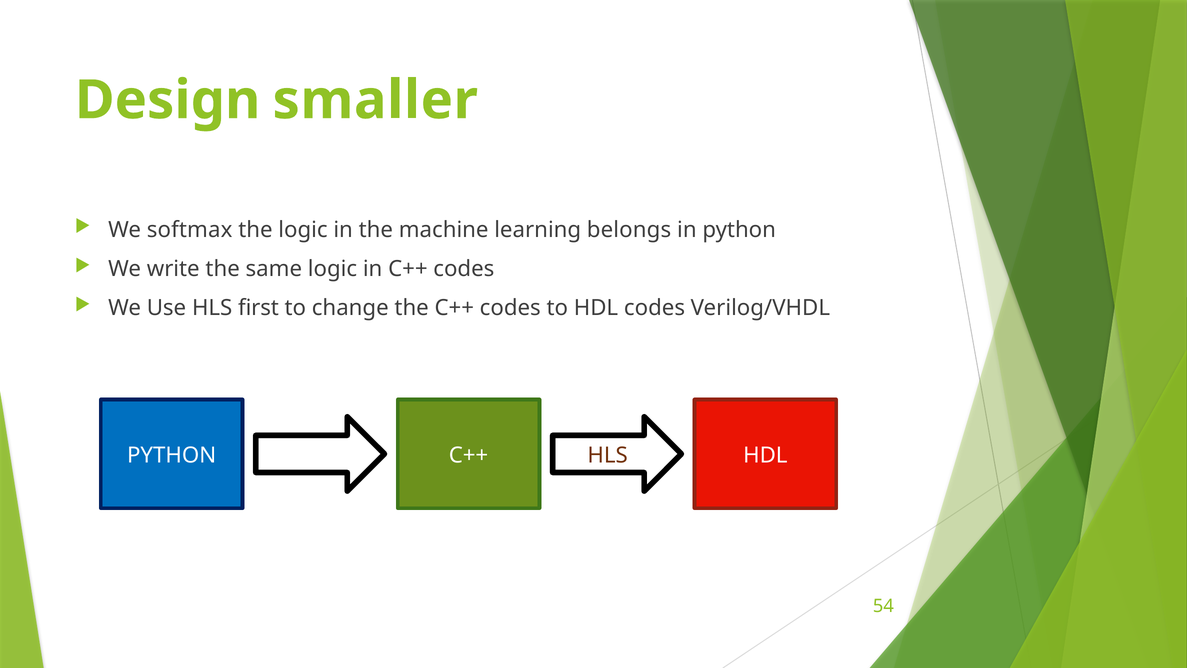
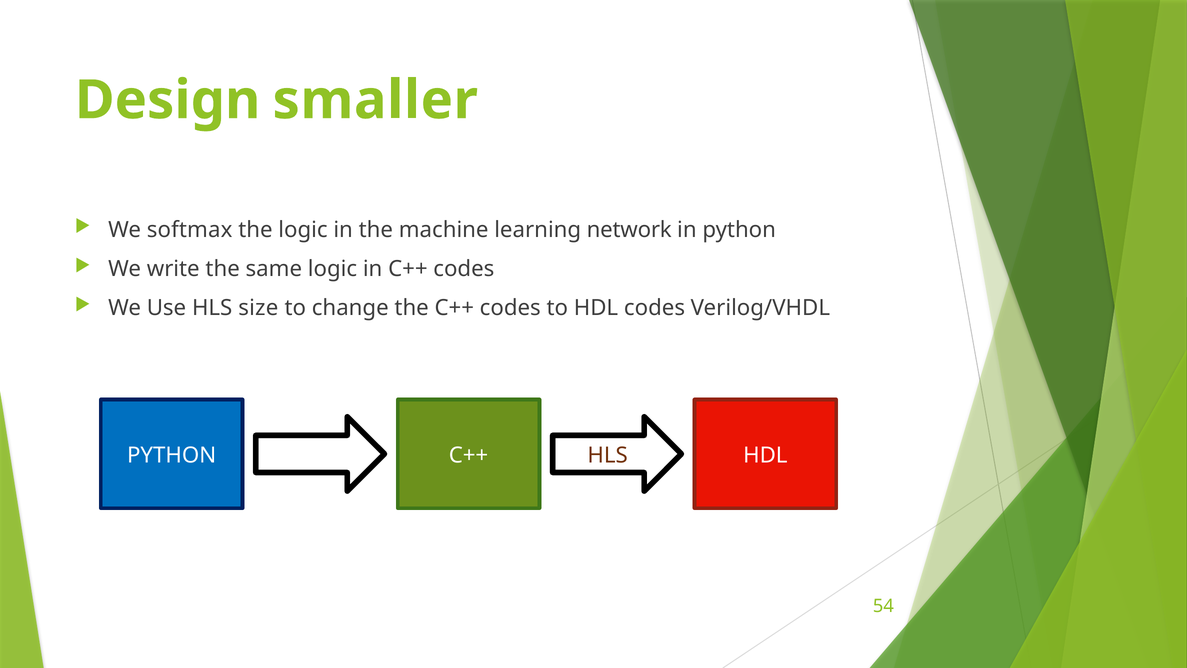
belongs: belongs -> network
first: first -> size
